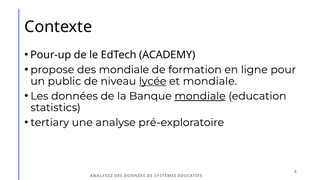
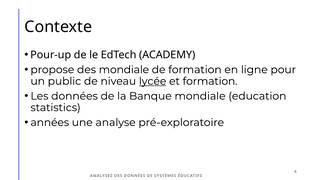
et mondiale: mondiale -> formation
mondiale at (200, 96) underline: present -> none
tertiary: tertiary -> années
